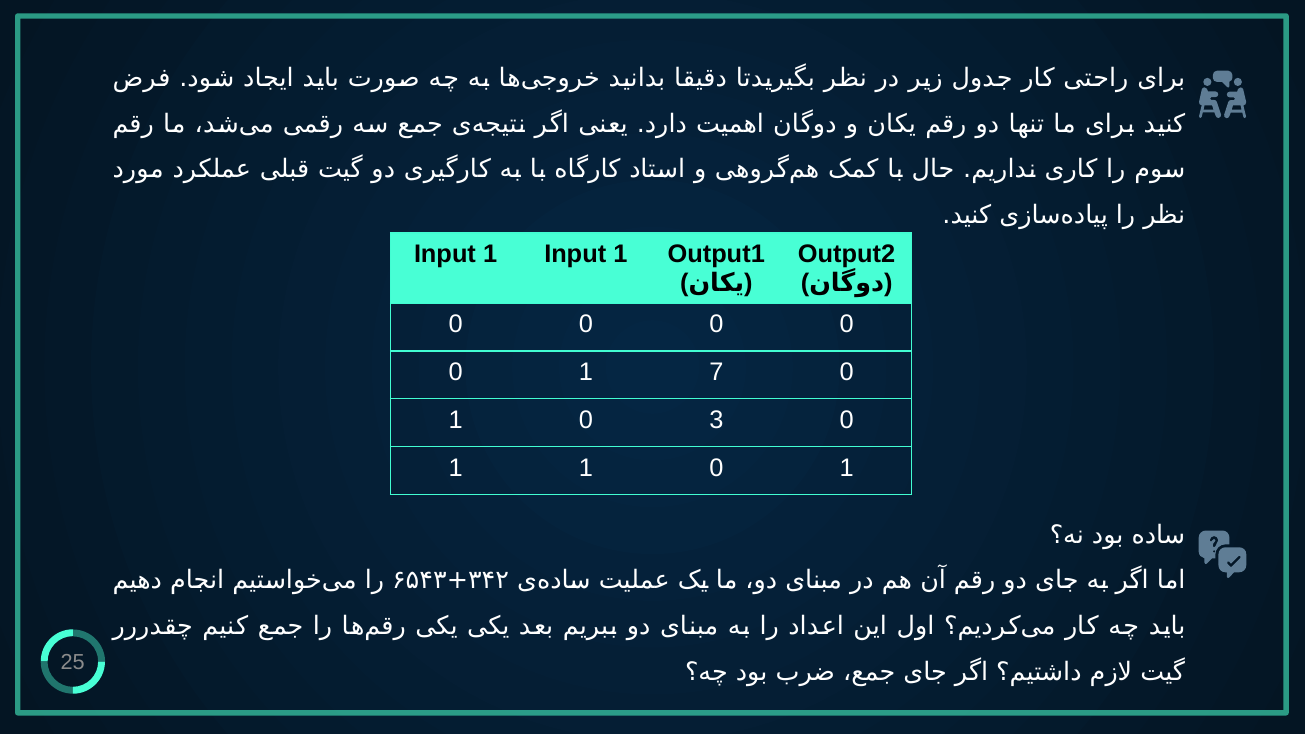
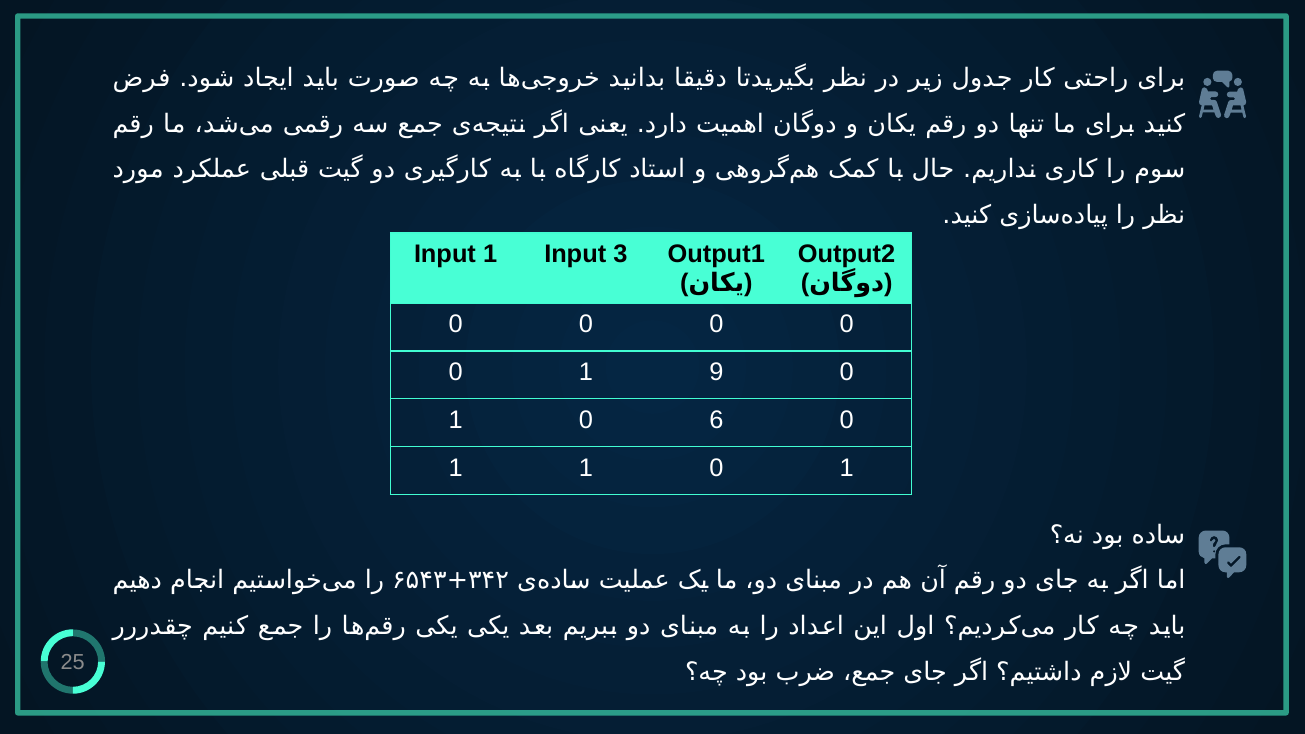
1 Input 1: 1 -> 3
7: 7 -> 9
3: 3 -> 6
